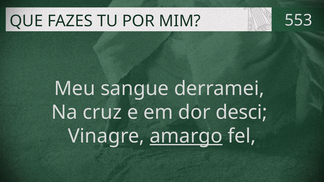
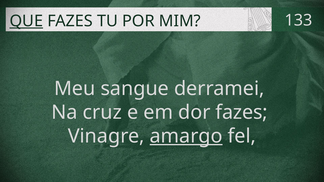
QUE underline: none -> present
553: 553 -> 133
dor desci: desci -> fazes
